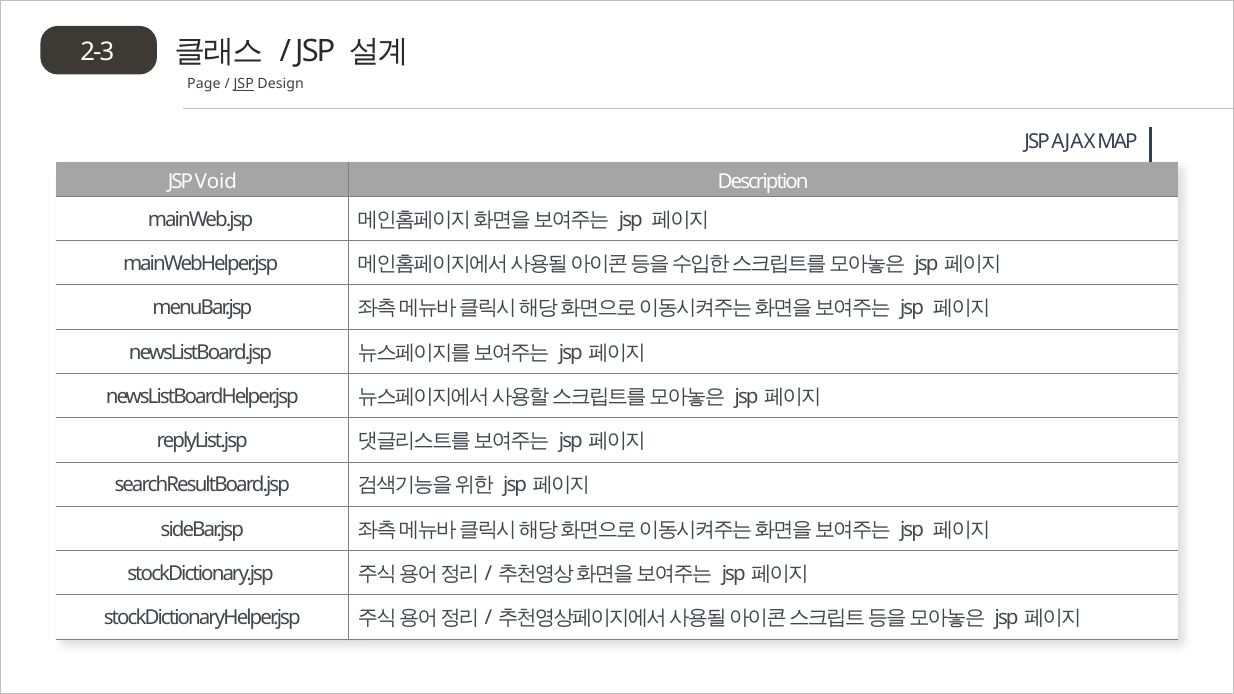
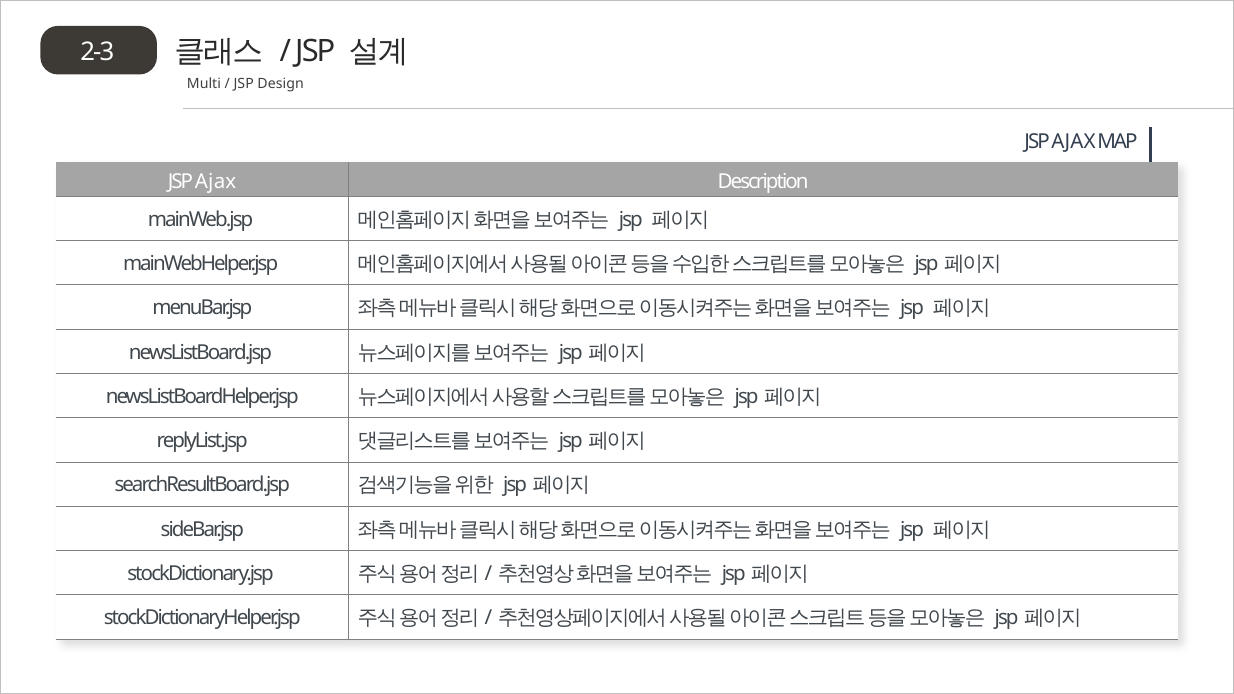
Page: Page -> Multi
JSP at (244, 84) underline: present -> none
Void at (216, 182): Void -> Ajax
